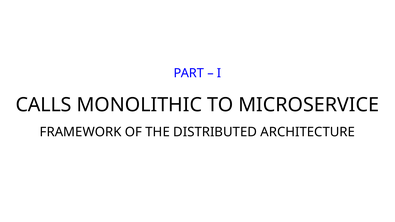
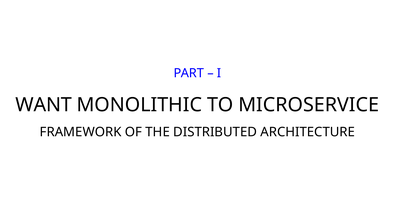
CALLS: CALLS -> WANT
